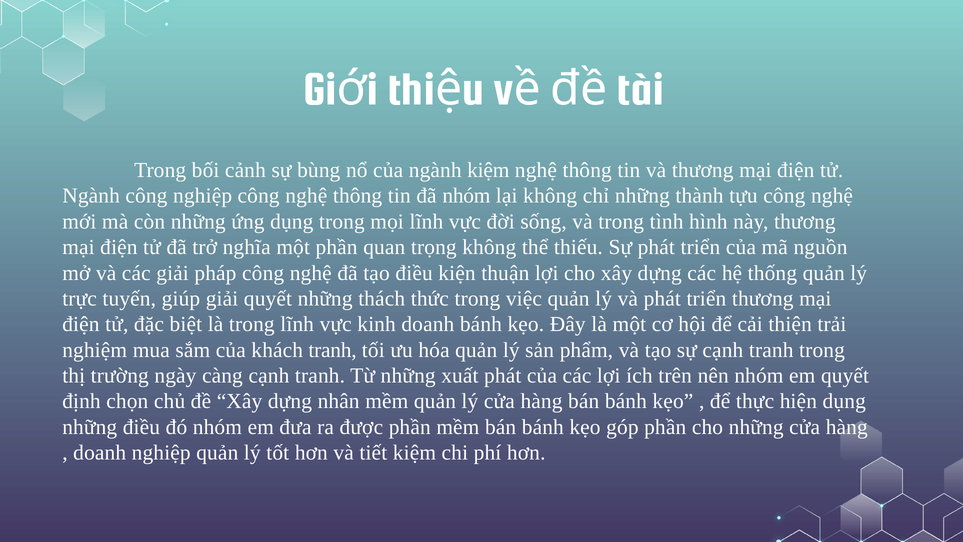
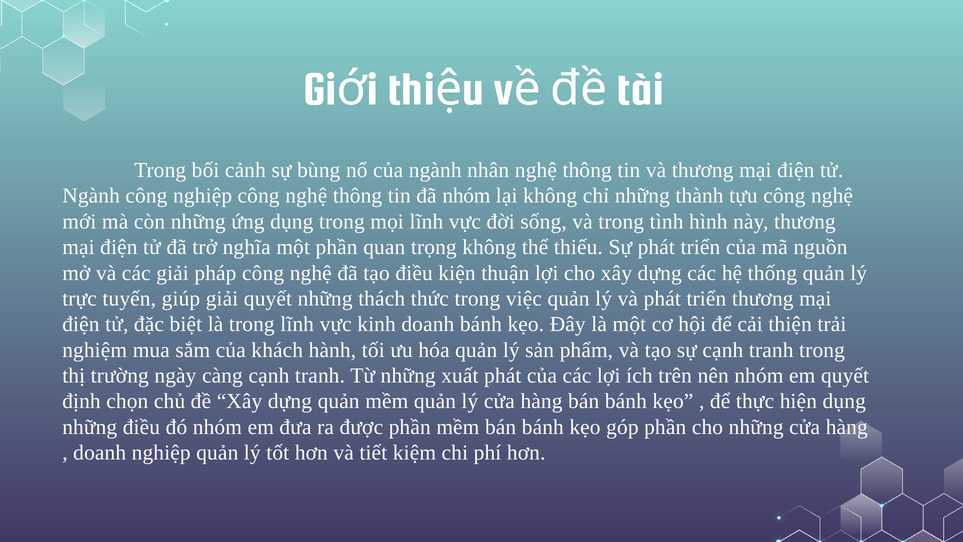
ngành kiệm: kiệm -> nhân
khách tranh: tranh -> hành
dựng nhân: nhân -> quản
